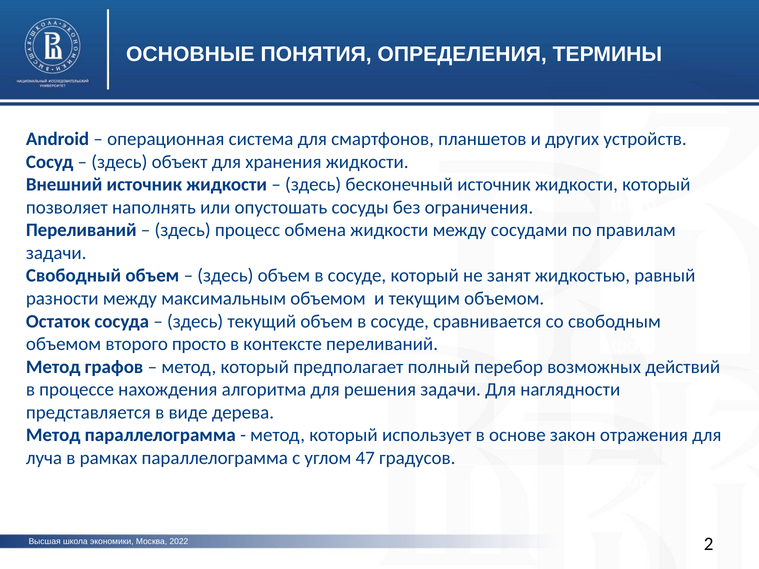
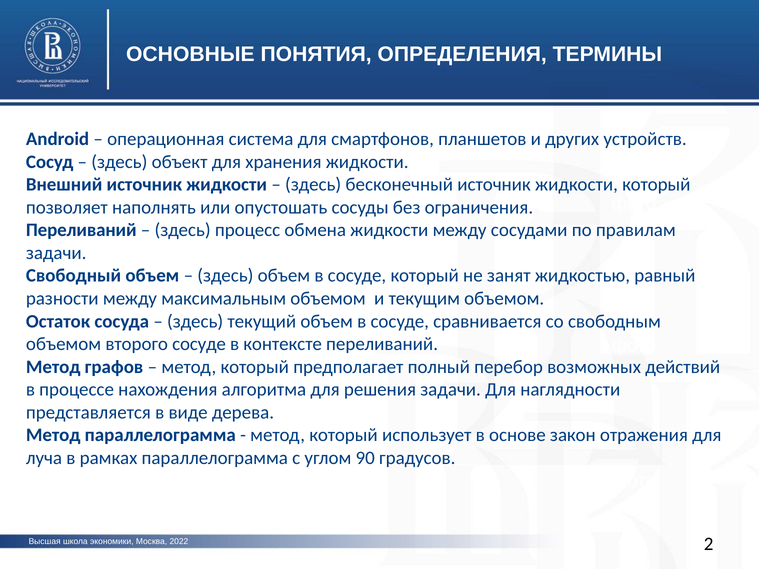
второго просто: просто -> сосуде
47: 47 -> 90
